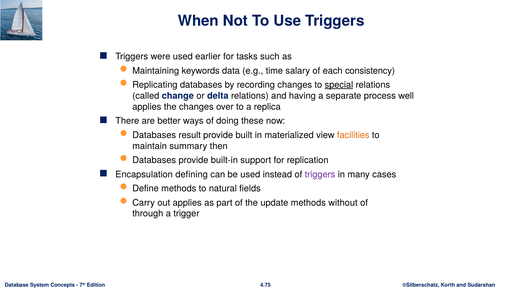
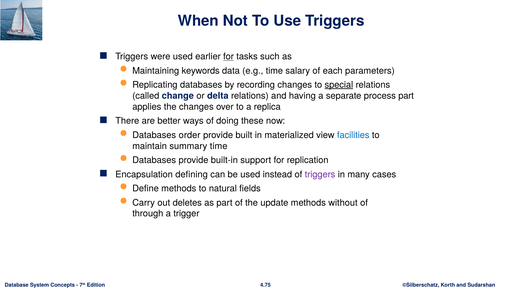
for at (229, 57) underline: none -> present
consistency: consistency -> parameters
process well: well -> part
result: result -> order
facilities colour: orange -> blue
summary then: then -> time
out applies: applies -> deletes
